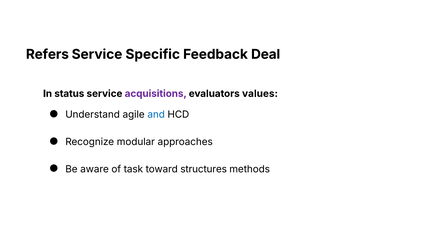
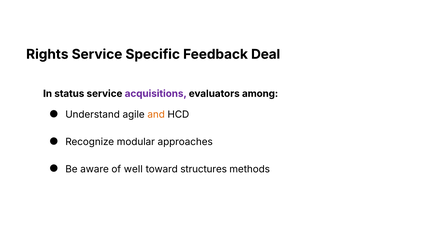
Refers: Refers -> Rights
values: values -> among
and colour: blue -> orange
task: task -> well
